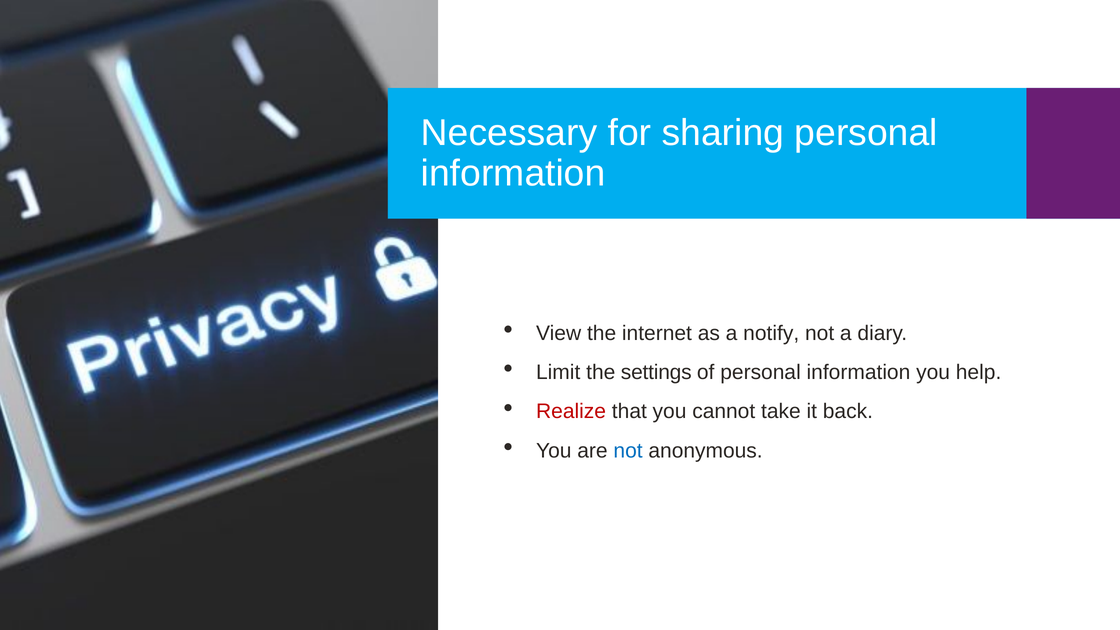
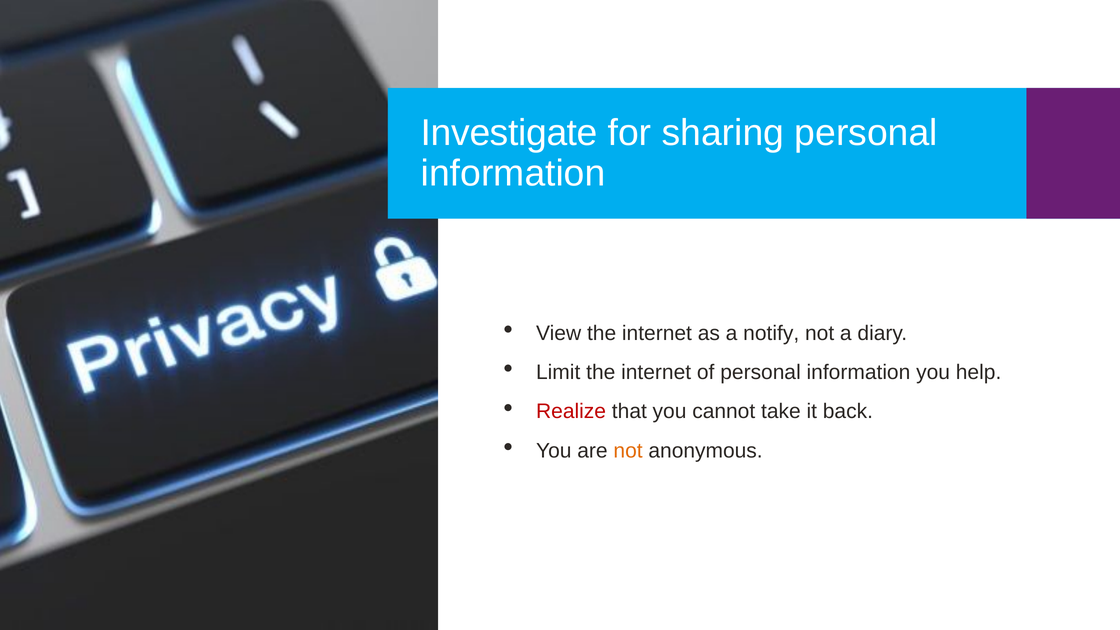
Necessary: Necessary -> Investigate
Limit the settings: settings -> internet
not at (628, 451) colour: blue -> orange
